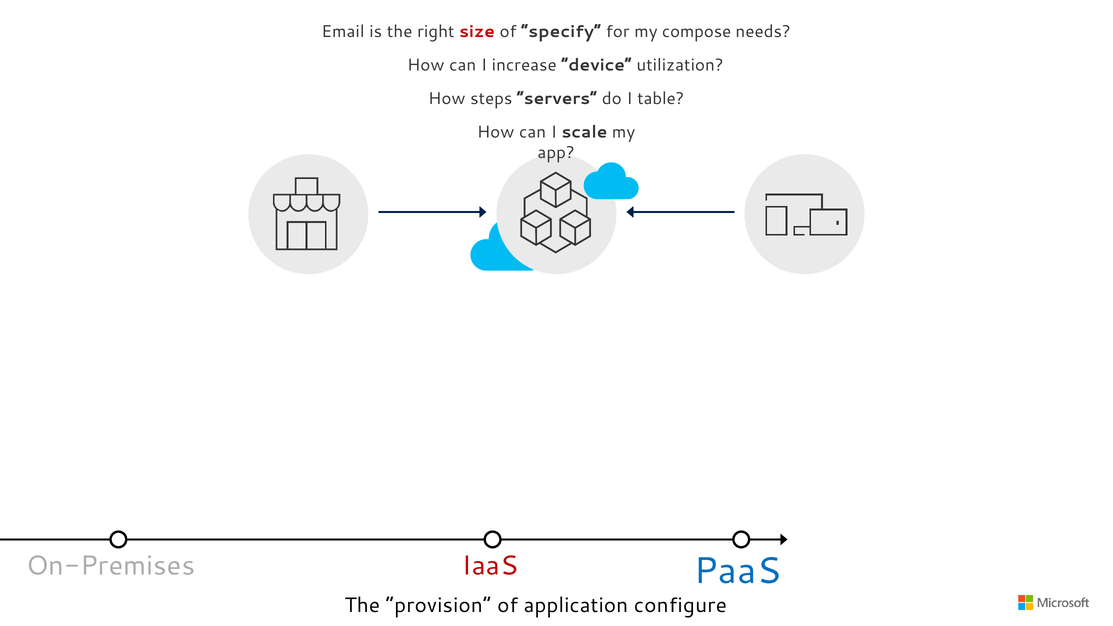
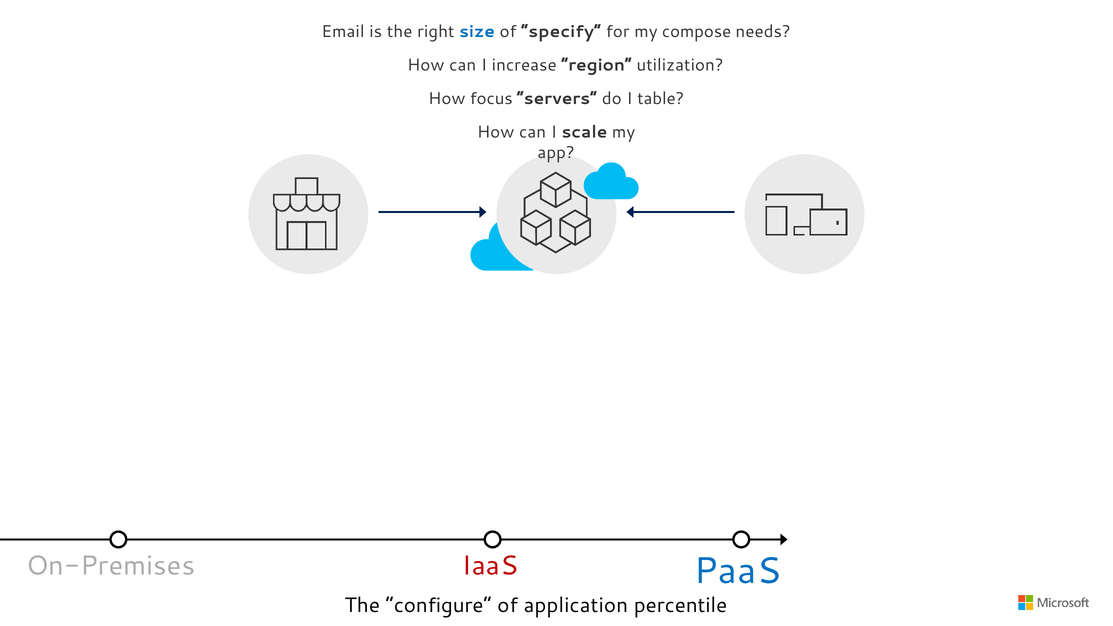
size colour: red -> blue
device: device -> region
steps: steps -> focus
provision: provision -> configure
configure: configure -> percentile
